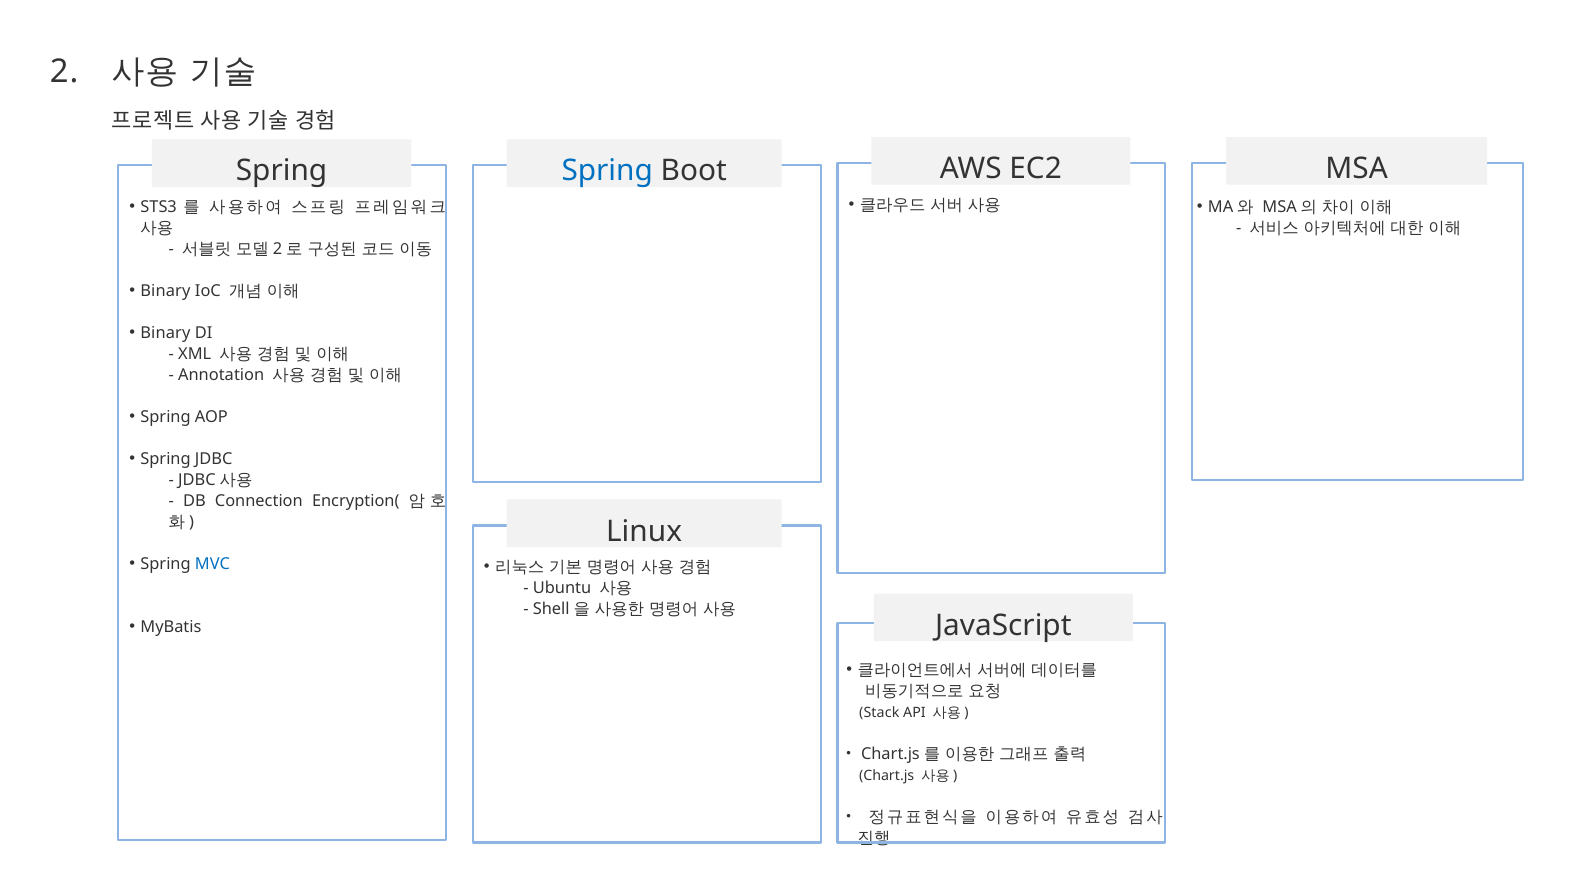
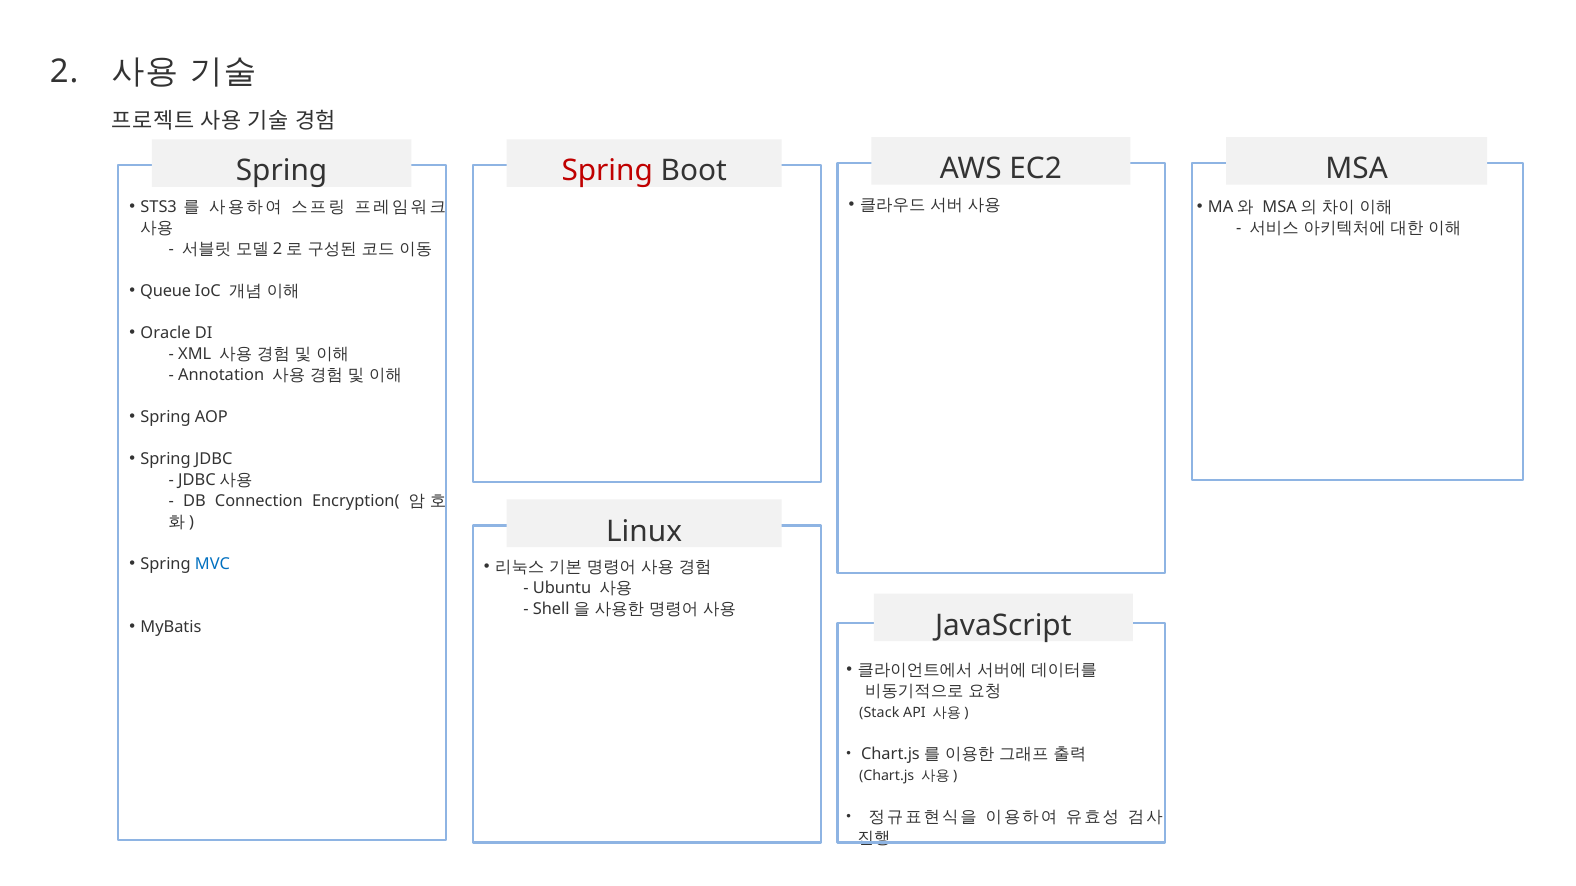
Spring at (607, 171) colour: blue -> red
Binary at (165, 291): Binary -> Queue
Binary at (165, 333): Binary -> Oracle
